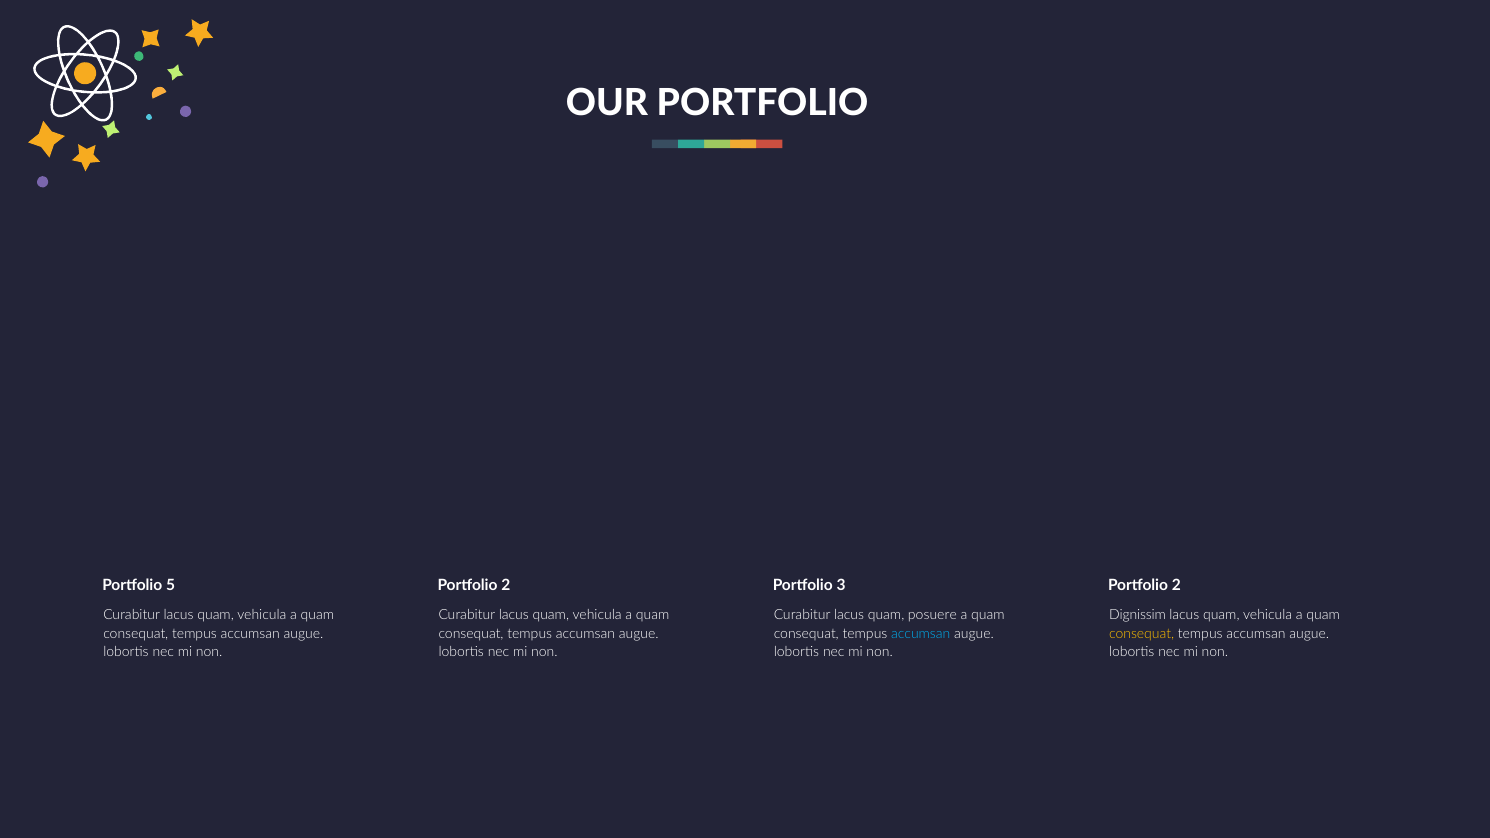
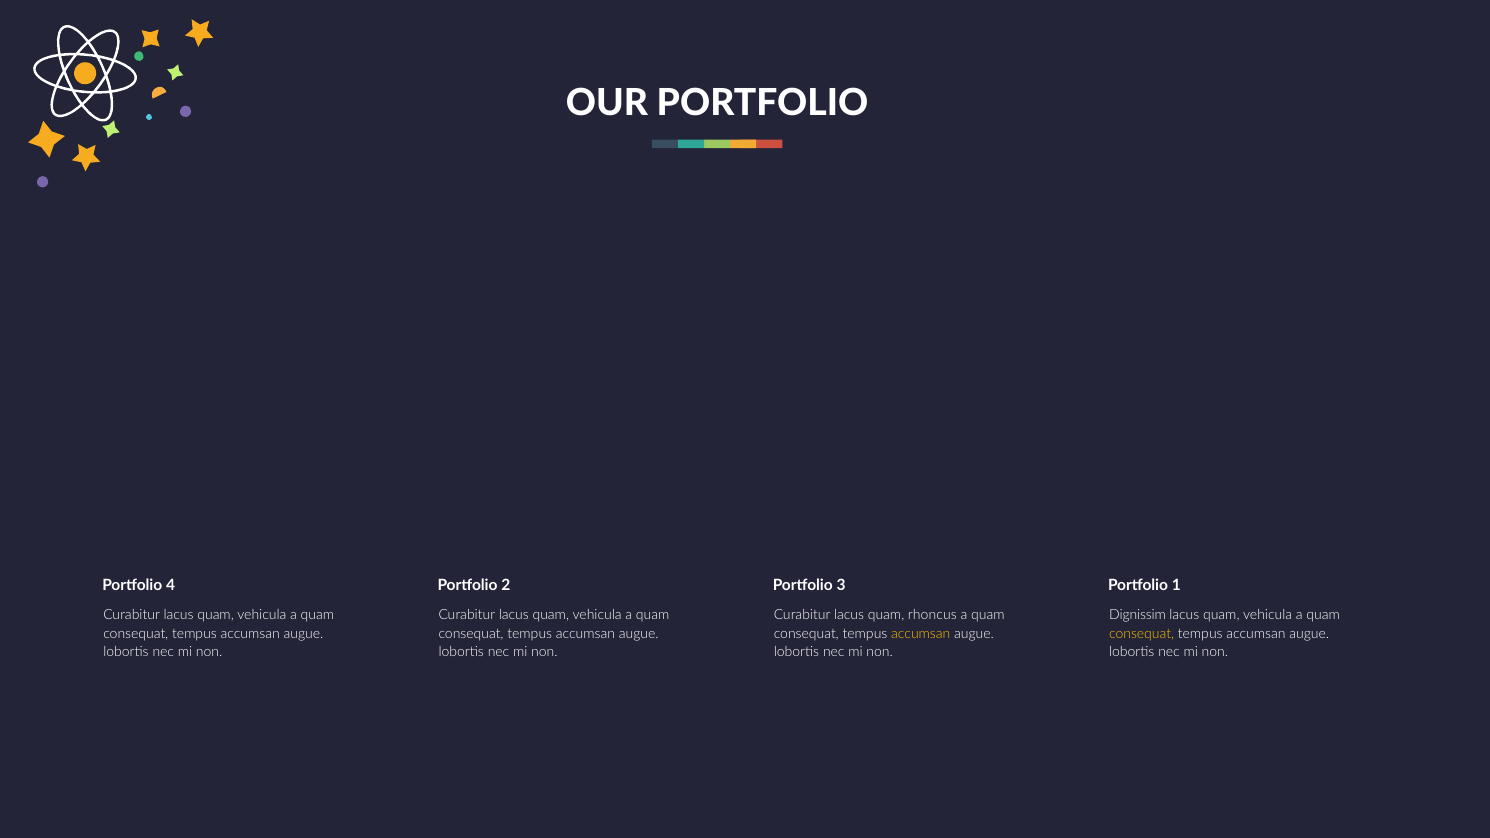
5: 5 -> 4
2 at (1176, 586): 2 -> 1
posuere: posuere -> rhoncus
accumsan at (921, 634) colour: light blue -> yellow
